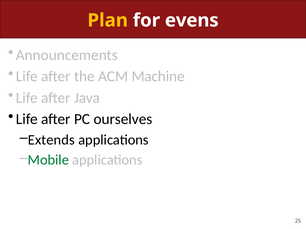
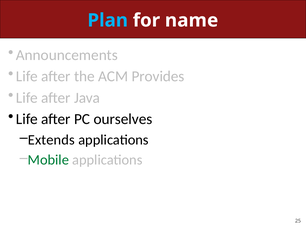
Plan colour: yellow -> light blue
evens: evens -> name
Machine: Machine -> Provides
